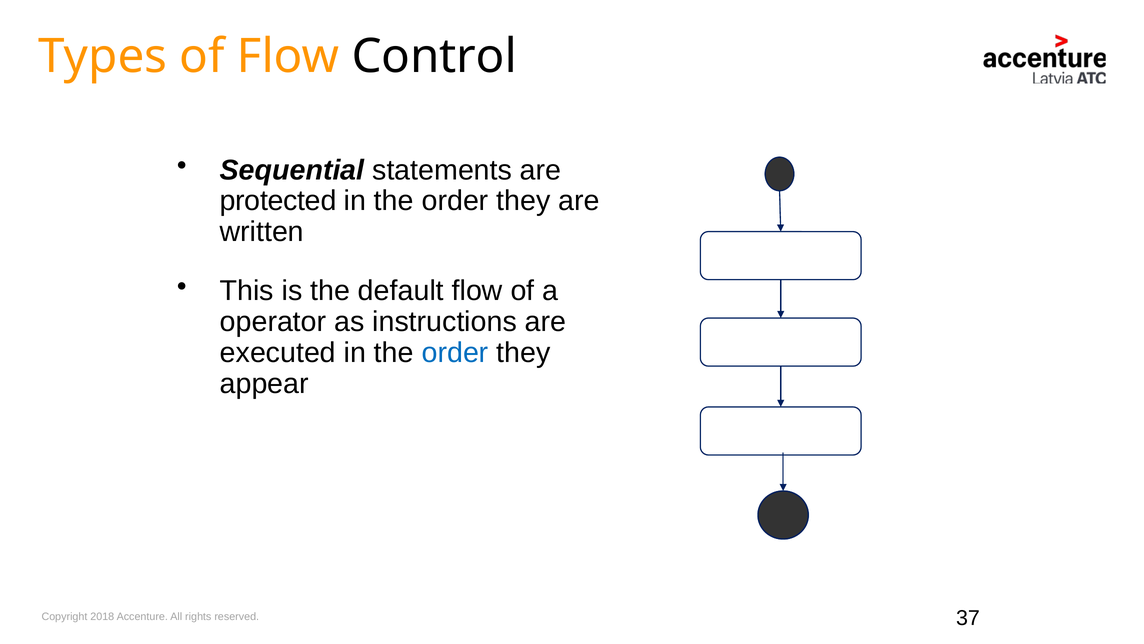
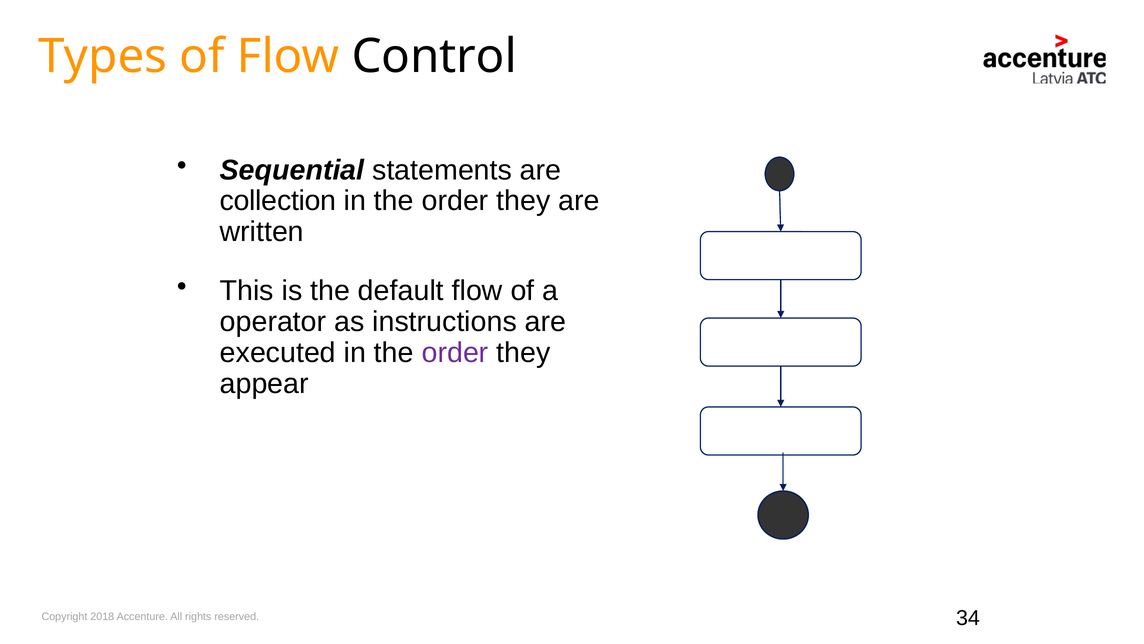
protected: protected -> collection
order at (455, 353) colour: blue -> purple
37: 37 -> 34
